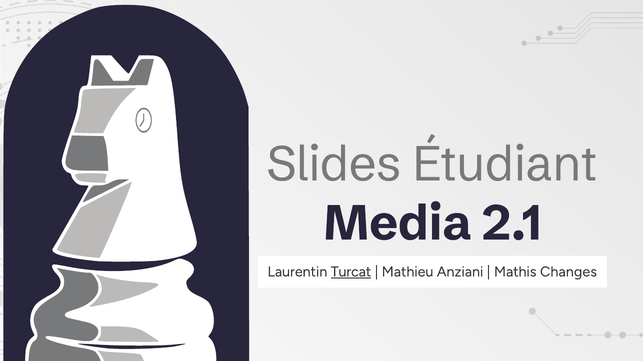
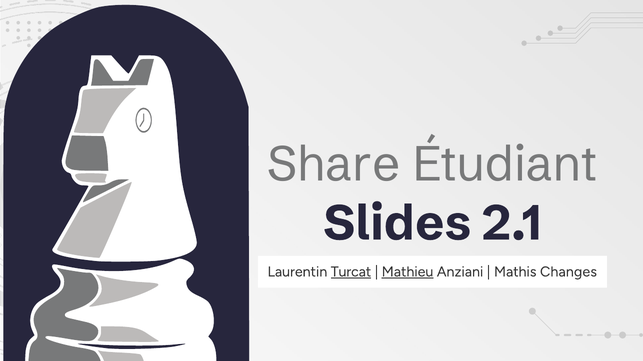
Slides: Slides -> Share
Media: Media -> Slides
Mathieu underline: none -> present
